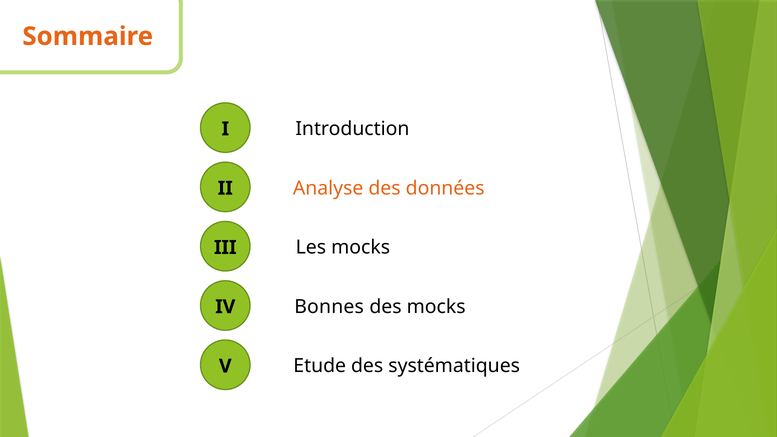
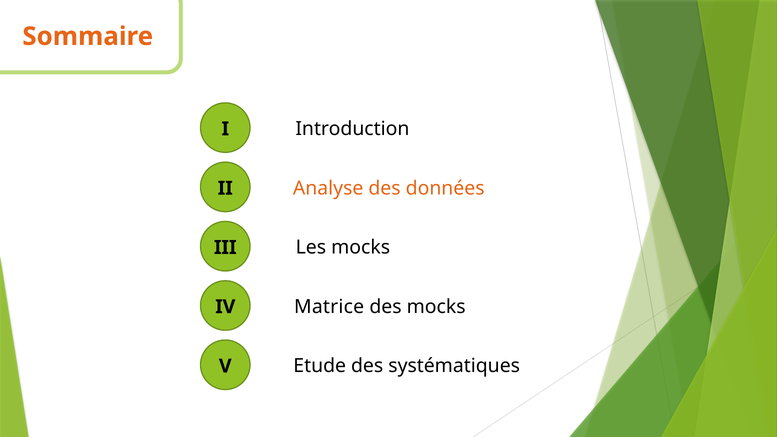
Bonnes: Bonnes -> Matrice
